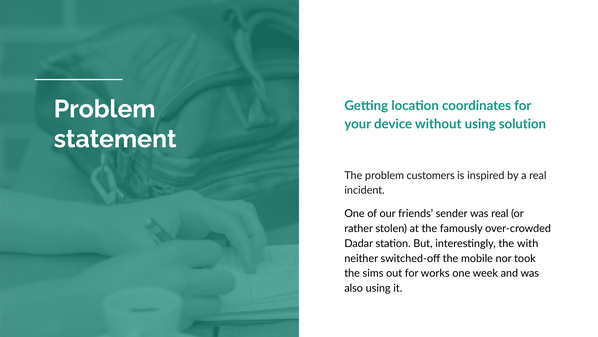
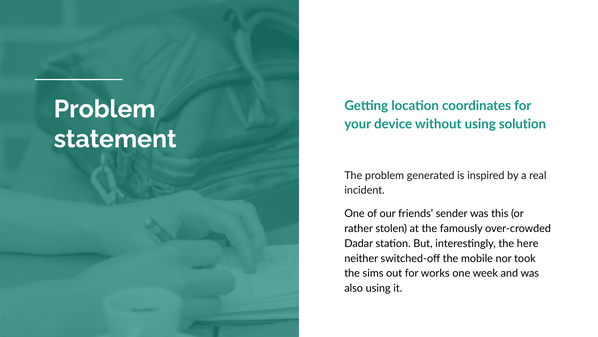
customers: customers -> generated
was real: real -> this
with: with -> here
